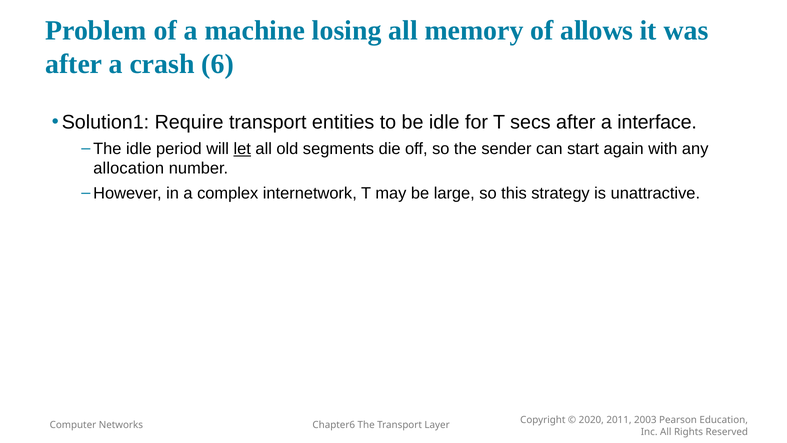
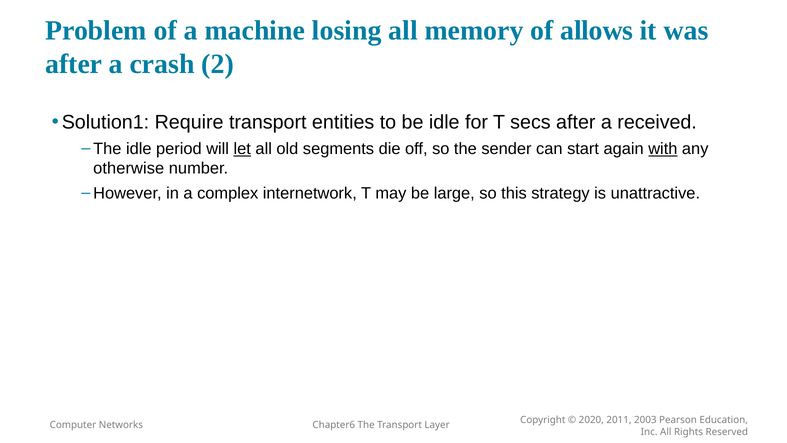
6: 6 -> 2
interface: interface -> received
with underline: none -> present
allocation: allocation -> otherwise
